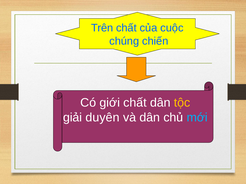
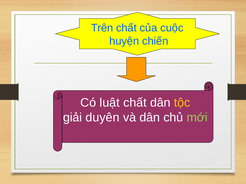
chúng: chúng -> huyện
giới: giới -> luật
mới colour: light blue -> light green
